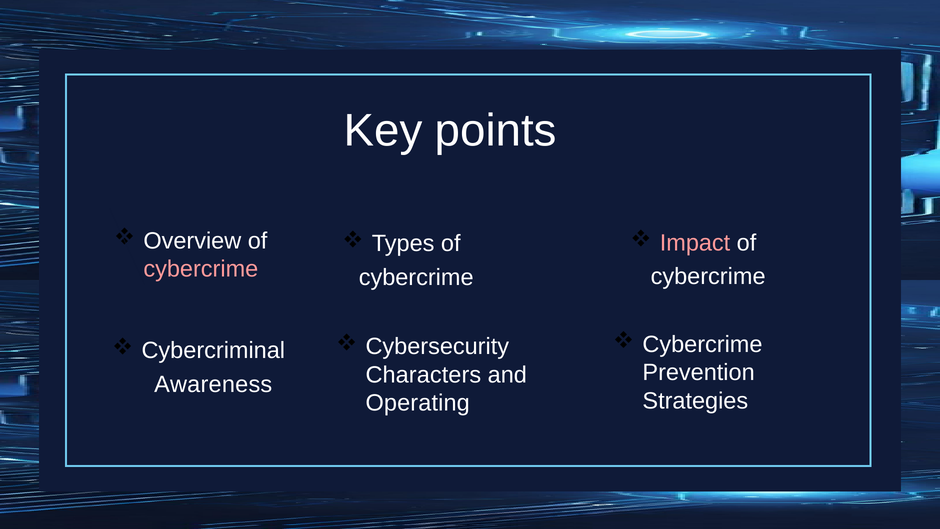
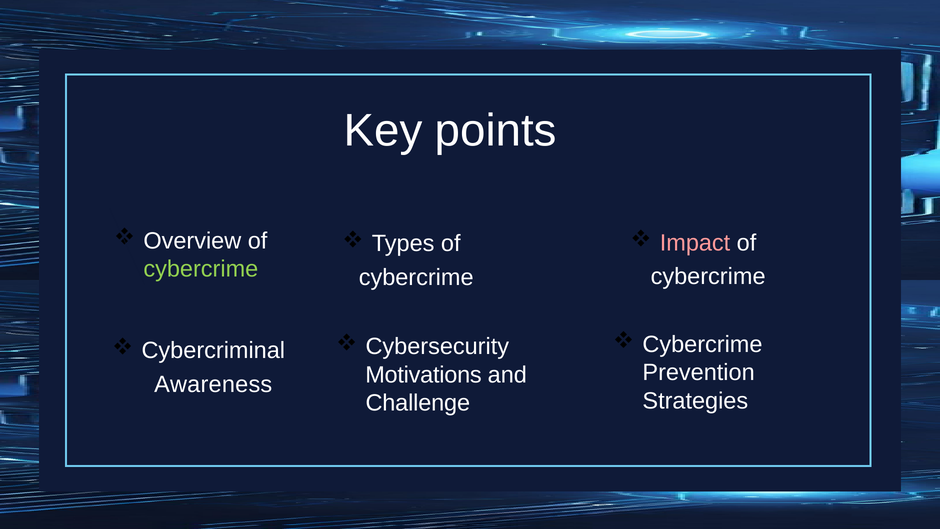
cybercrime at (201, 269) colour: pink -> light green
Characters: Characters -> Motivations
Operating: Operating -> Challenge
